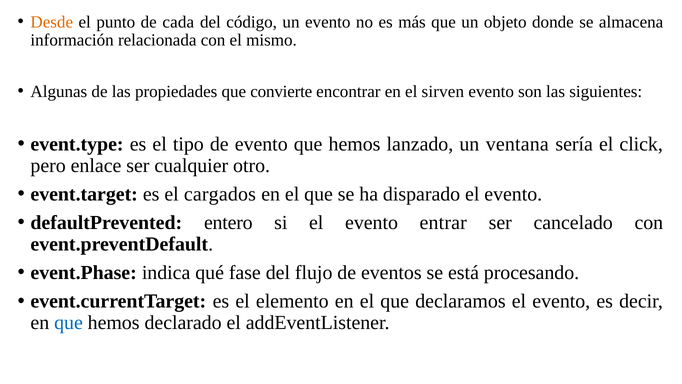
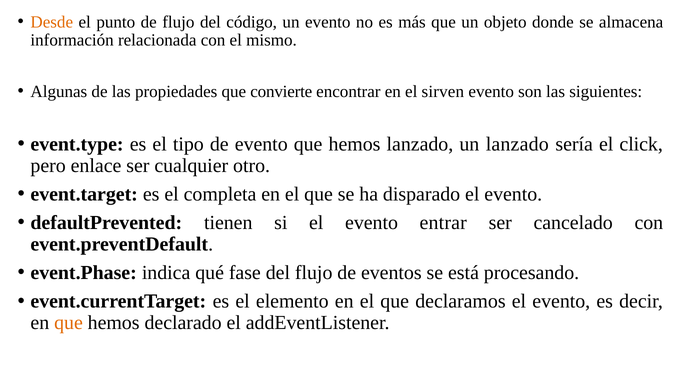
de cada: cada -> flujo
un ventana: ventana -> lanzado
cargados: cargados -> completa
entero: entero -> tienen
que at (68, 322) colour: blue -> orange
